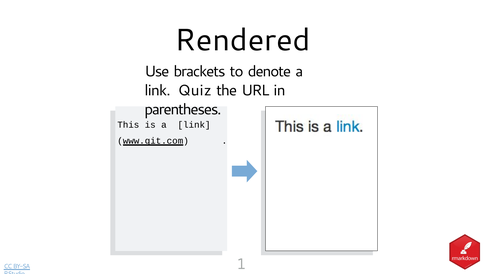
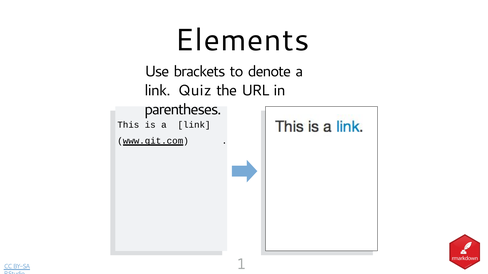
Rendered: Rendered -> Elements
